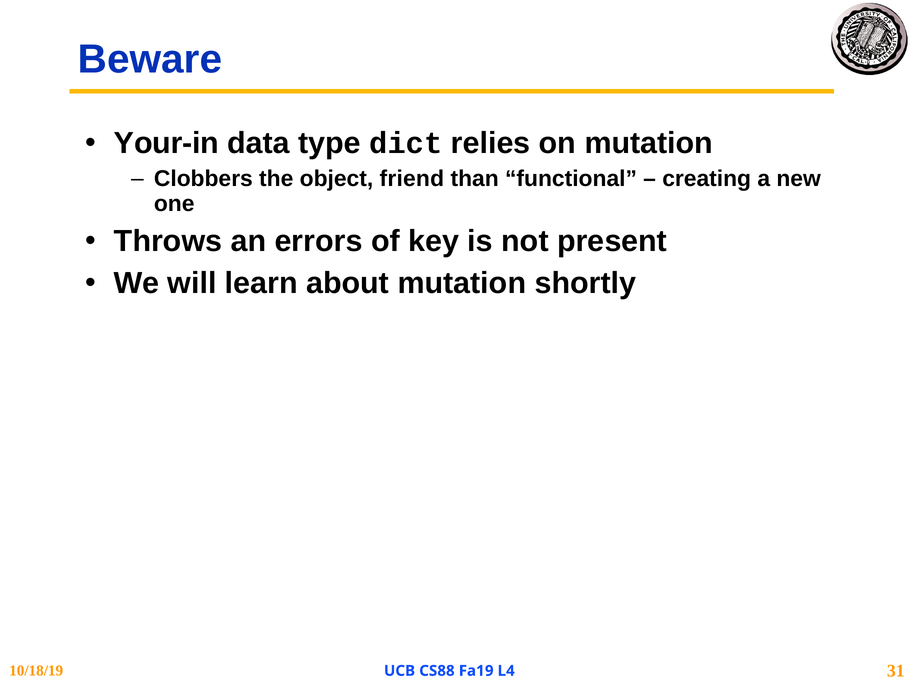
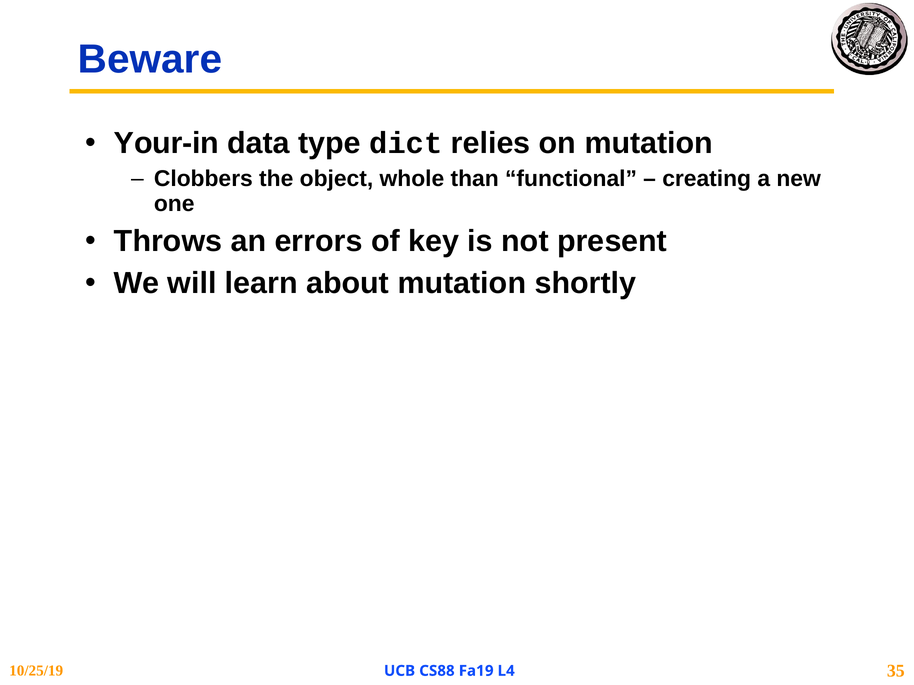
friend: friend -> whole
10/18/19: 10/18/19 -> 10/25/19
31: 31 -> 35
